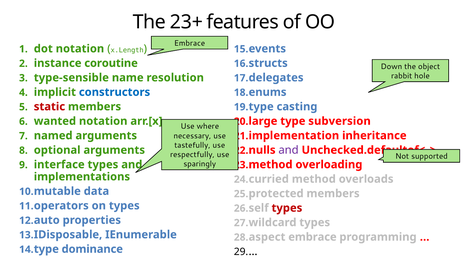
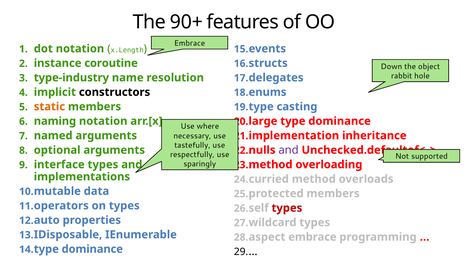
23+: 23+ -> 90+
type-sensible: type-sensible -> type-industry
constructors colour: blue -> black
static colour: red -> orange
type subversion: subversion -> dominance
wanted: wanted -> naming
